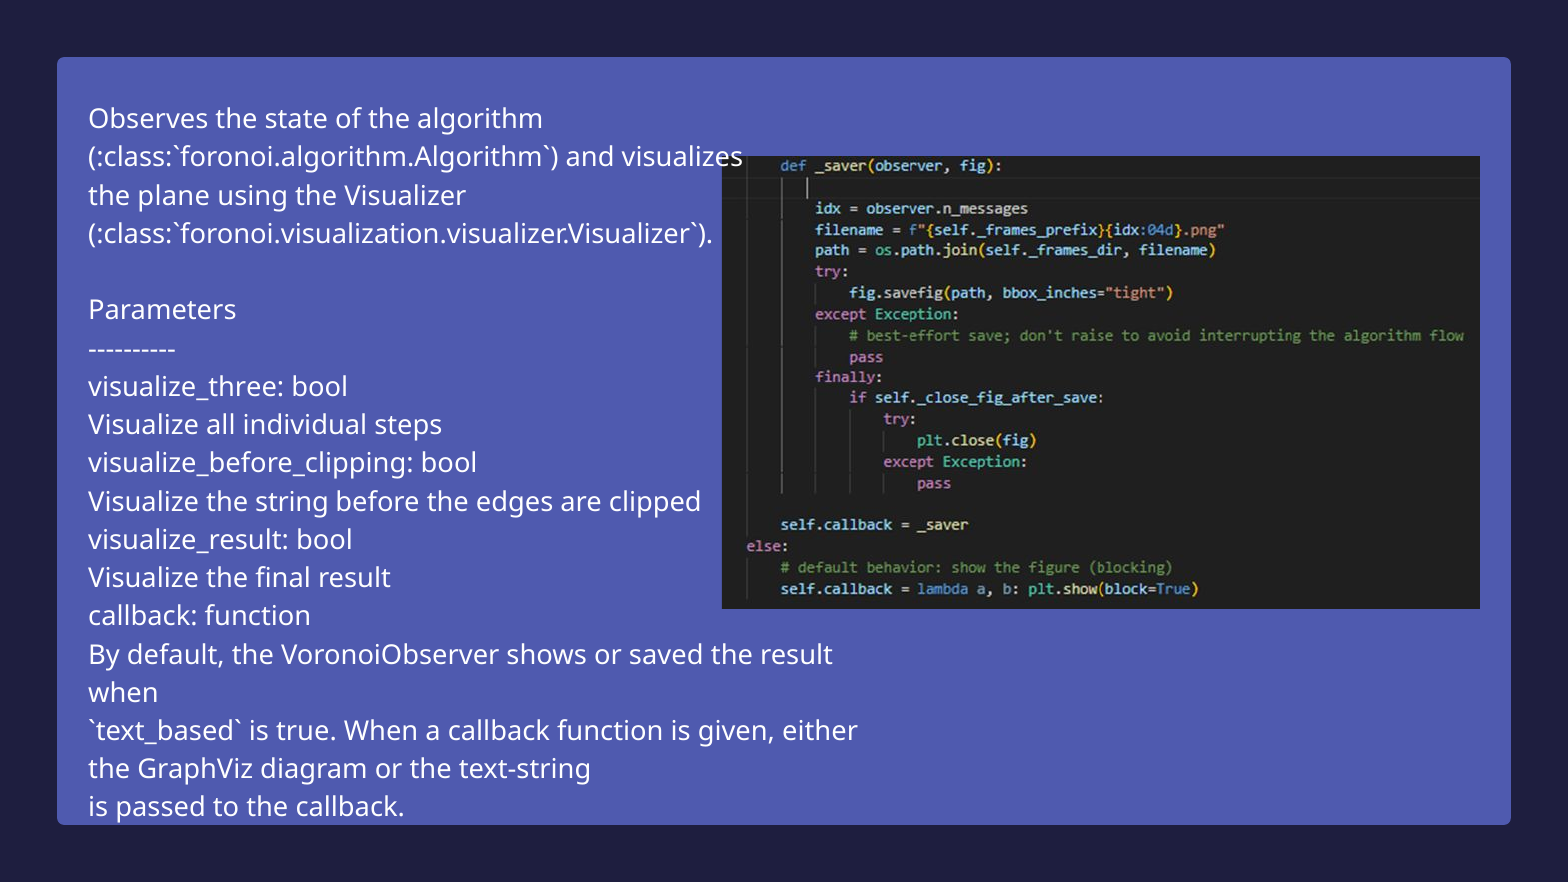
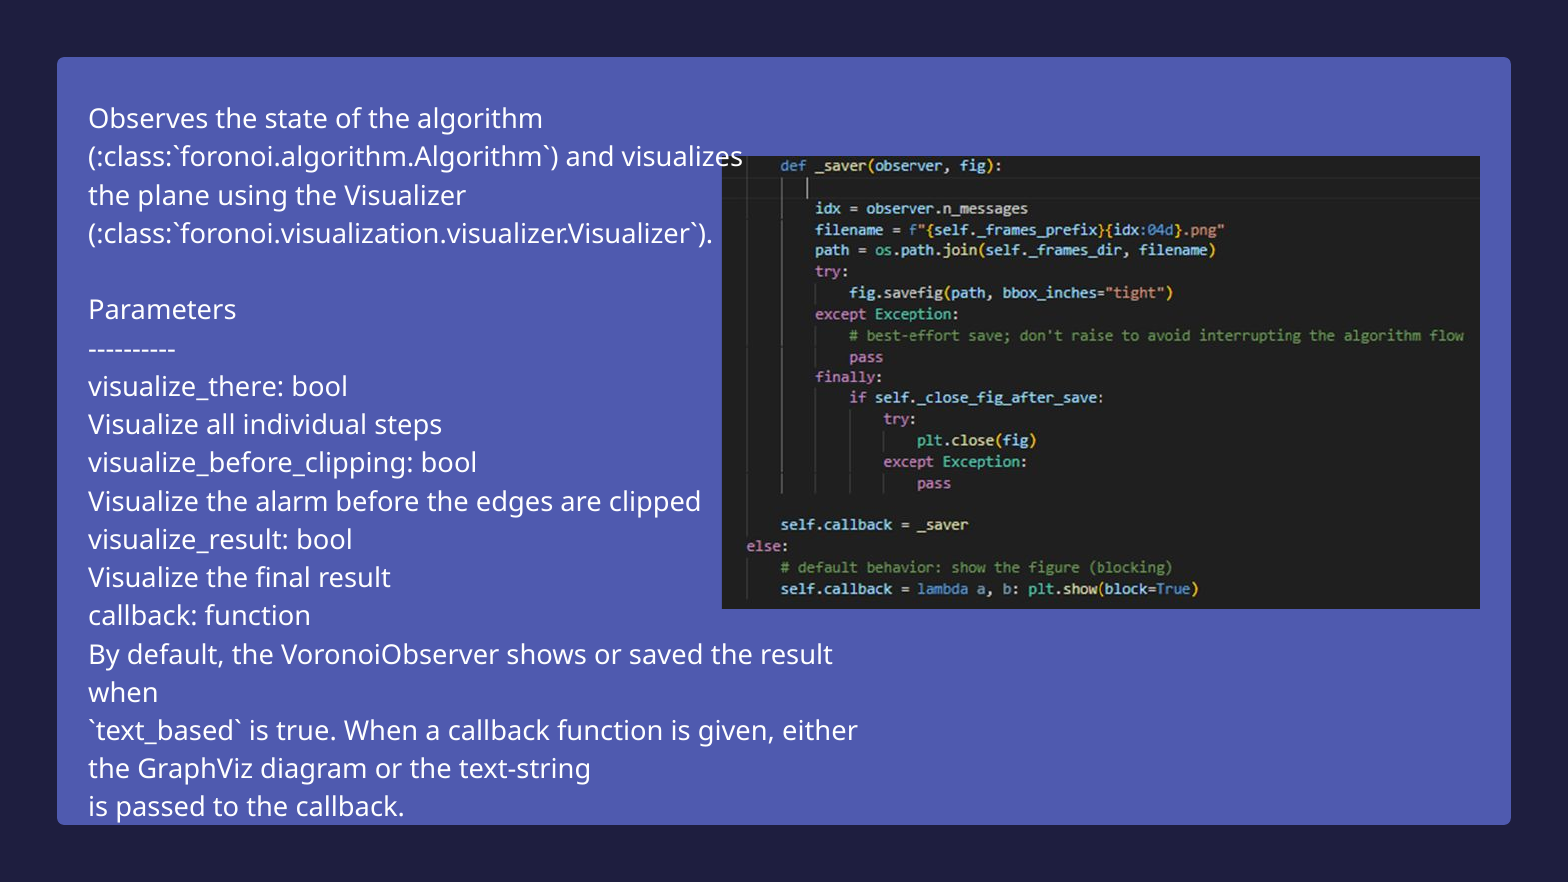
visualize_three: visualize_three -> visualize_there
string: string -> alarm
